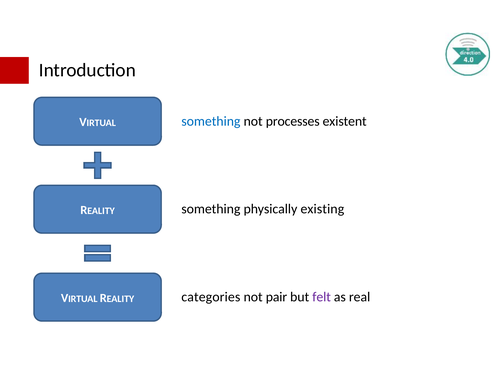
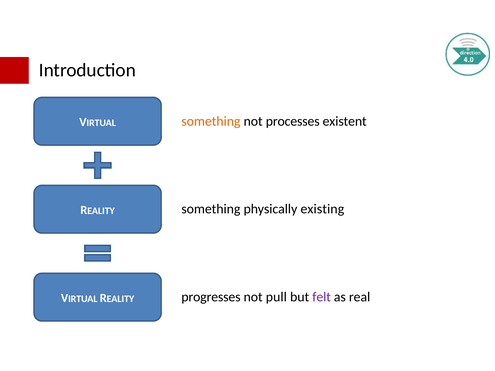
something at (211, 121) colour: blue -> orange
categories: categories -> progresses
pair: pair -> pull
